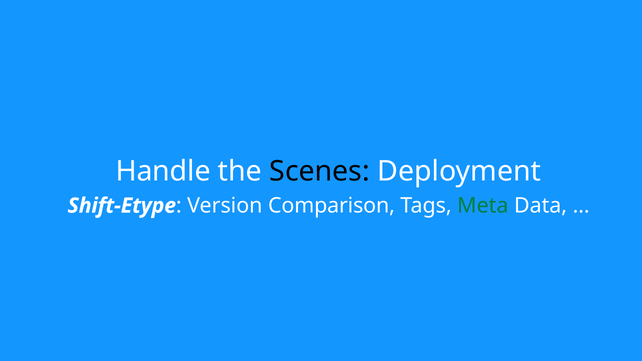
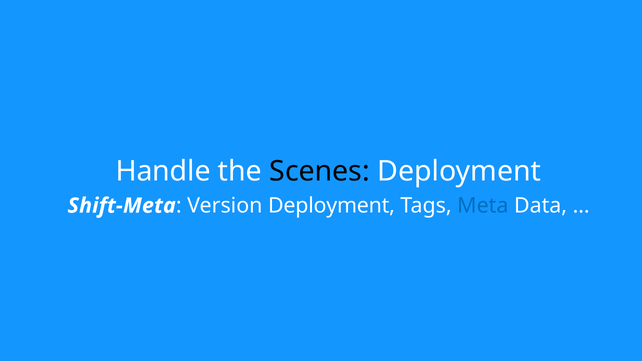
Shift-Etype: Shift-Etype -> Shift-Meta
Version Comparison: Comparison -> Deployment
Meta colour: green -> blue
